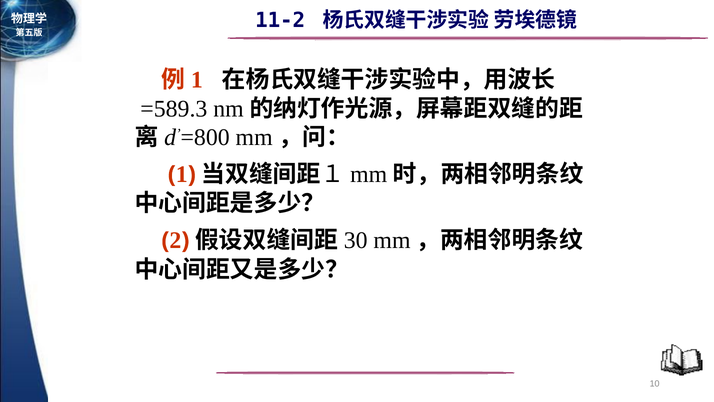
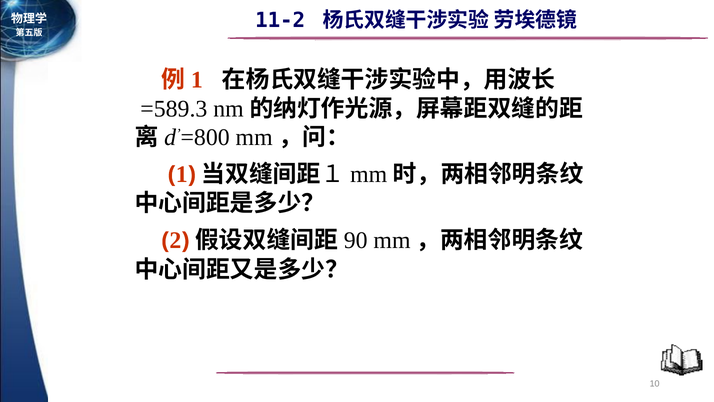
30: 30 -> 90
